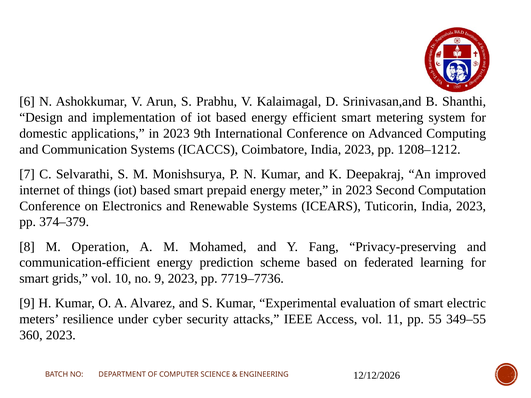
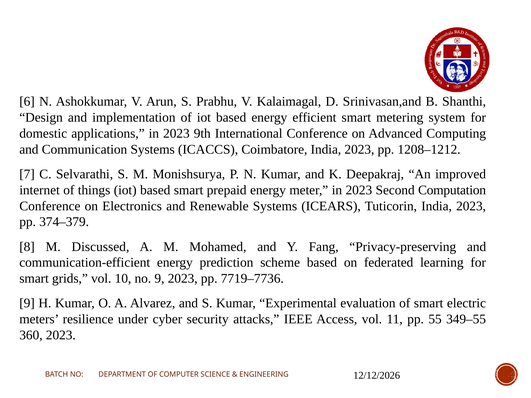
Operation: Operation -> Discussed
